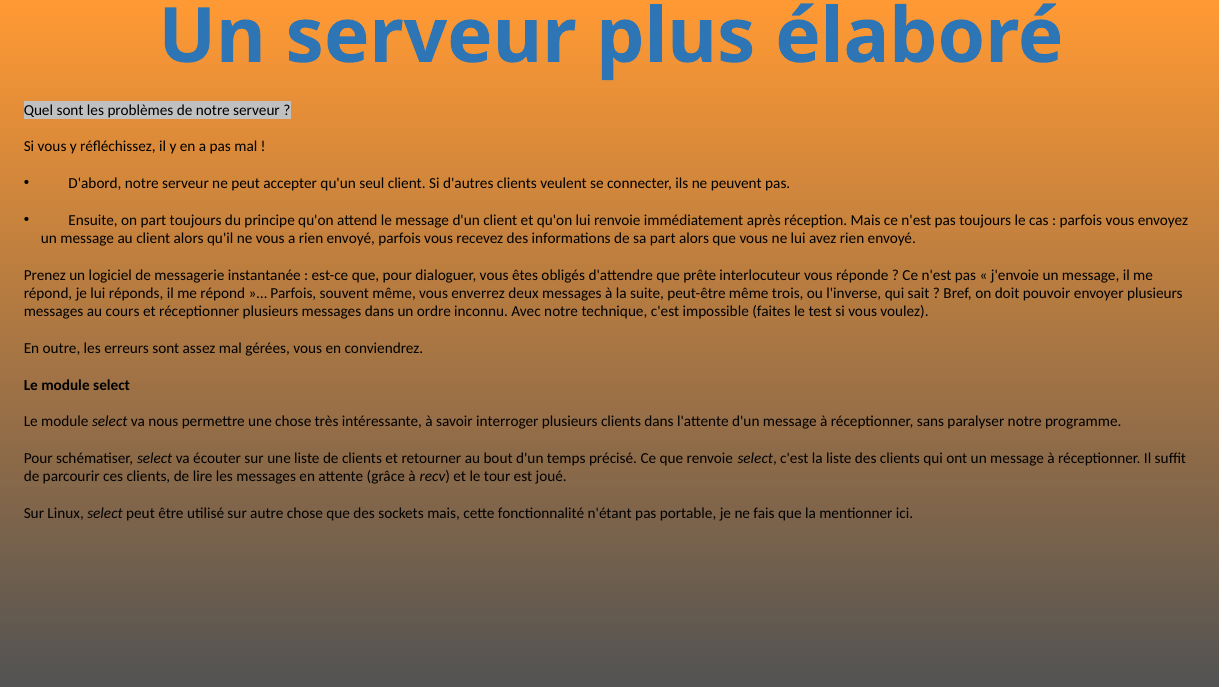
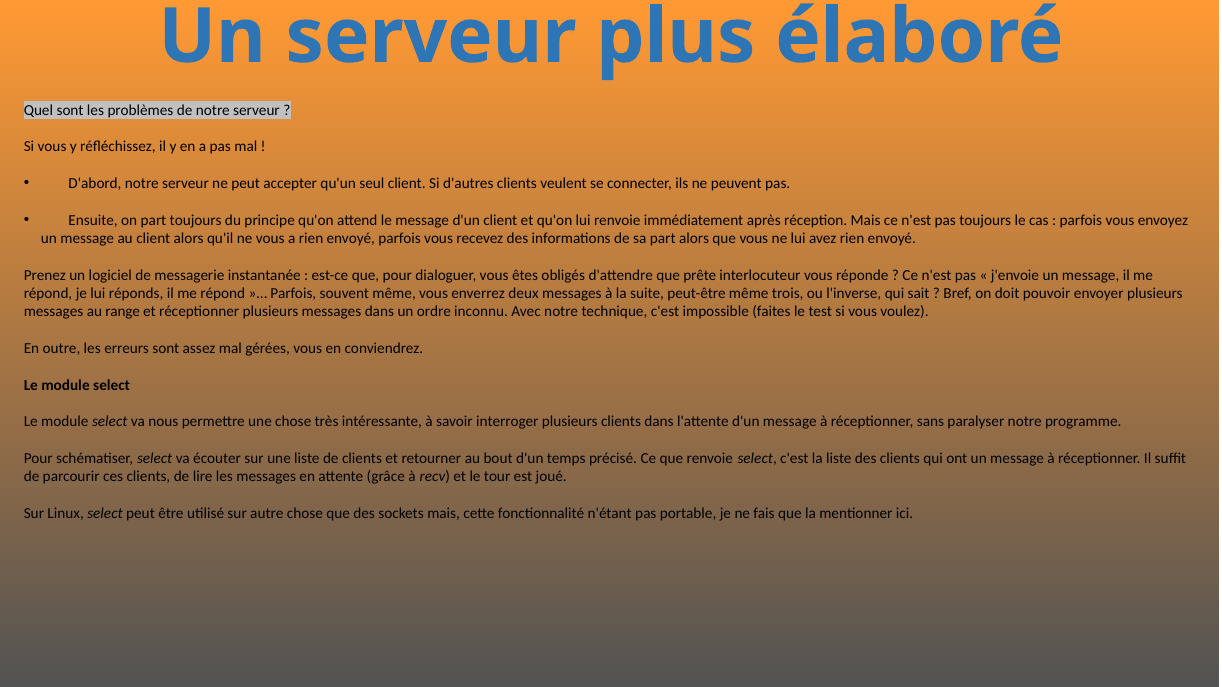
cours: cours -> range
